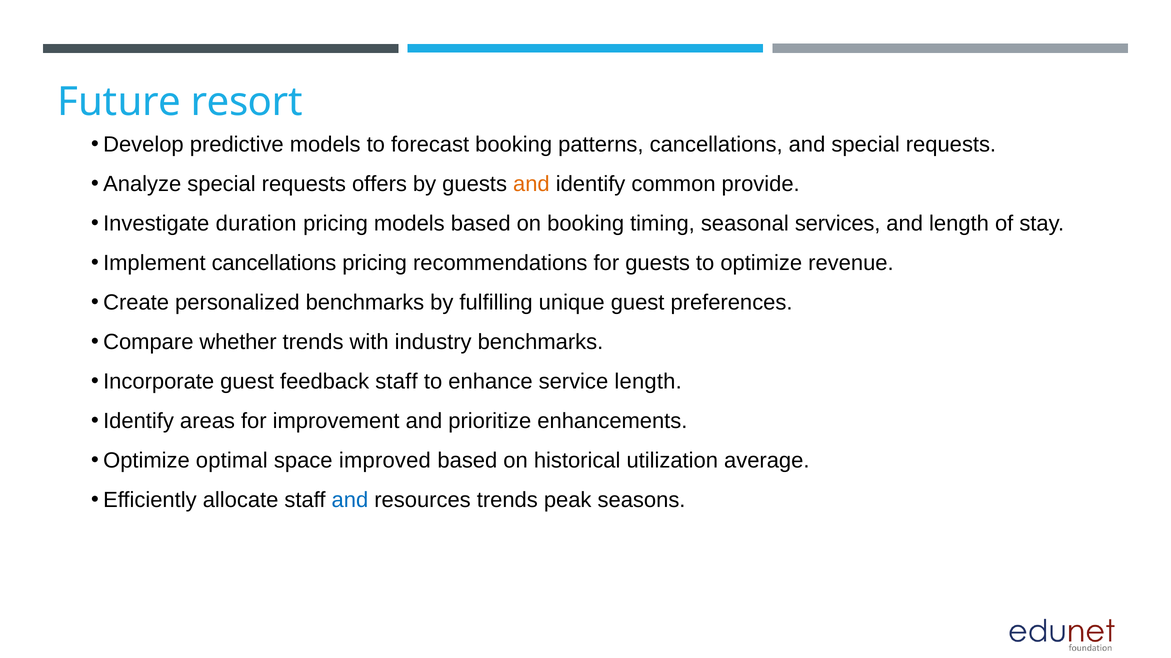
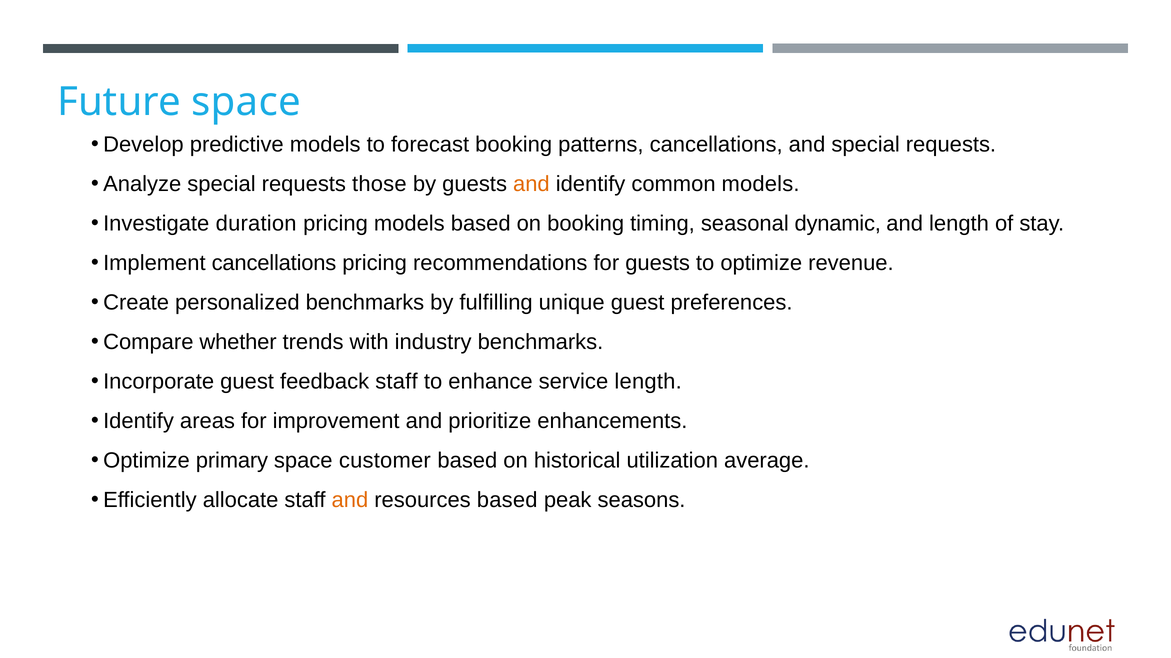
Future resort: resort -> space
offers: offers -> those
common provide: provide -> models
services: services -> dynamic
optimal: optimal -> primary
improved: improved -> customer
and at (350, 500) colour: blue -> orange
resources trends: trends -> based
